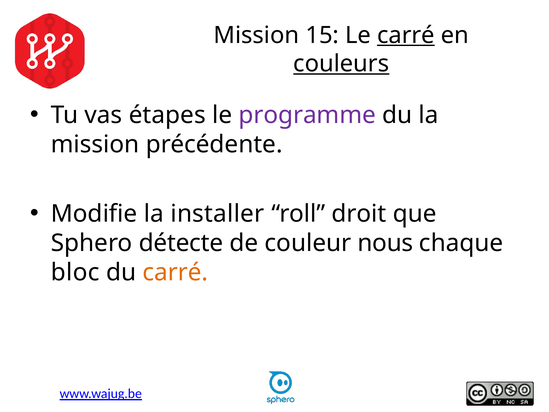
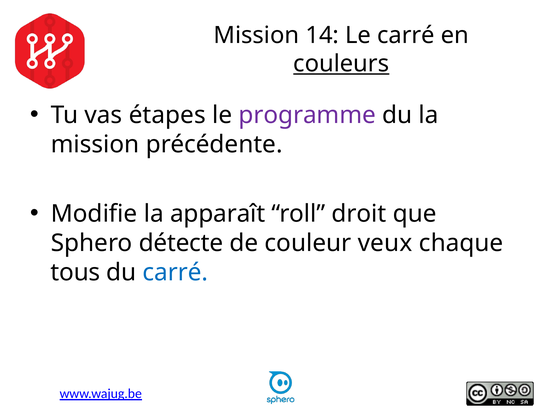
15: 15 -> 14
carré at (406, 35) underline: present -> none
installer: installer -> apparaît
nous: nous -> veux
bloc: bloc -> tous
carré at (175, 272) colour: orange -> blue
